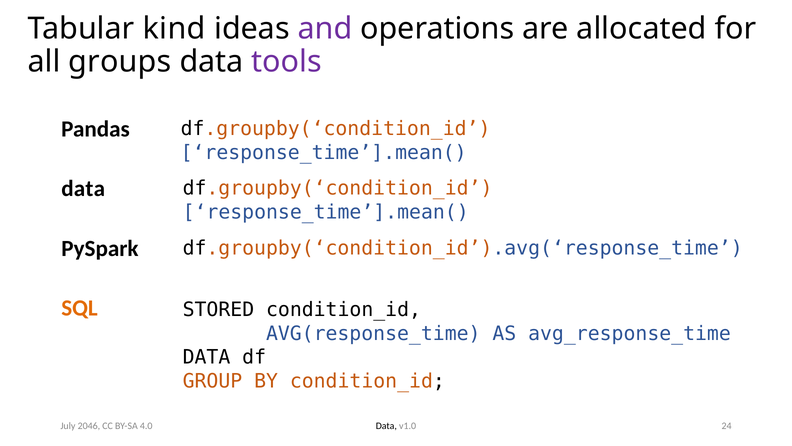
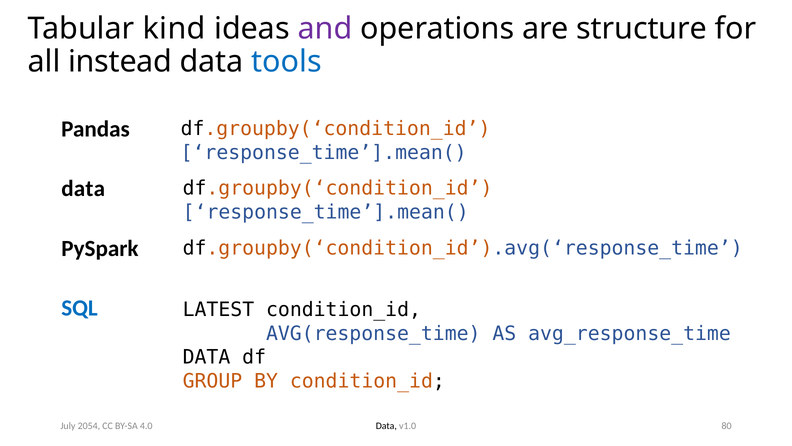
allocated: allocated -> structure
groups: groups -> instead
tools colour: purple -> blue
SQL colour: orange -> blue
STORED: STORED -> LATEST
24: 24 -> 80
2046: 2046 -> 2054
